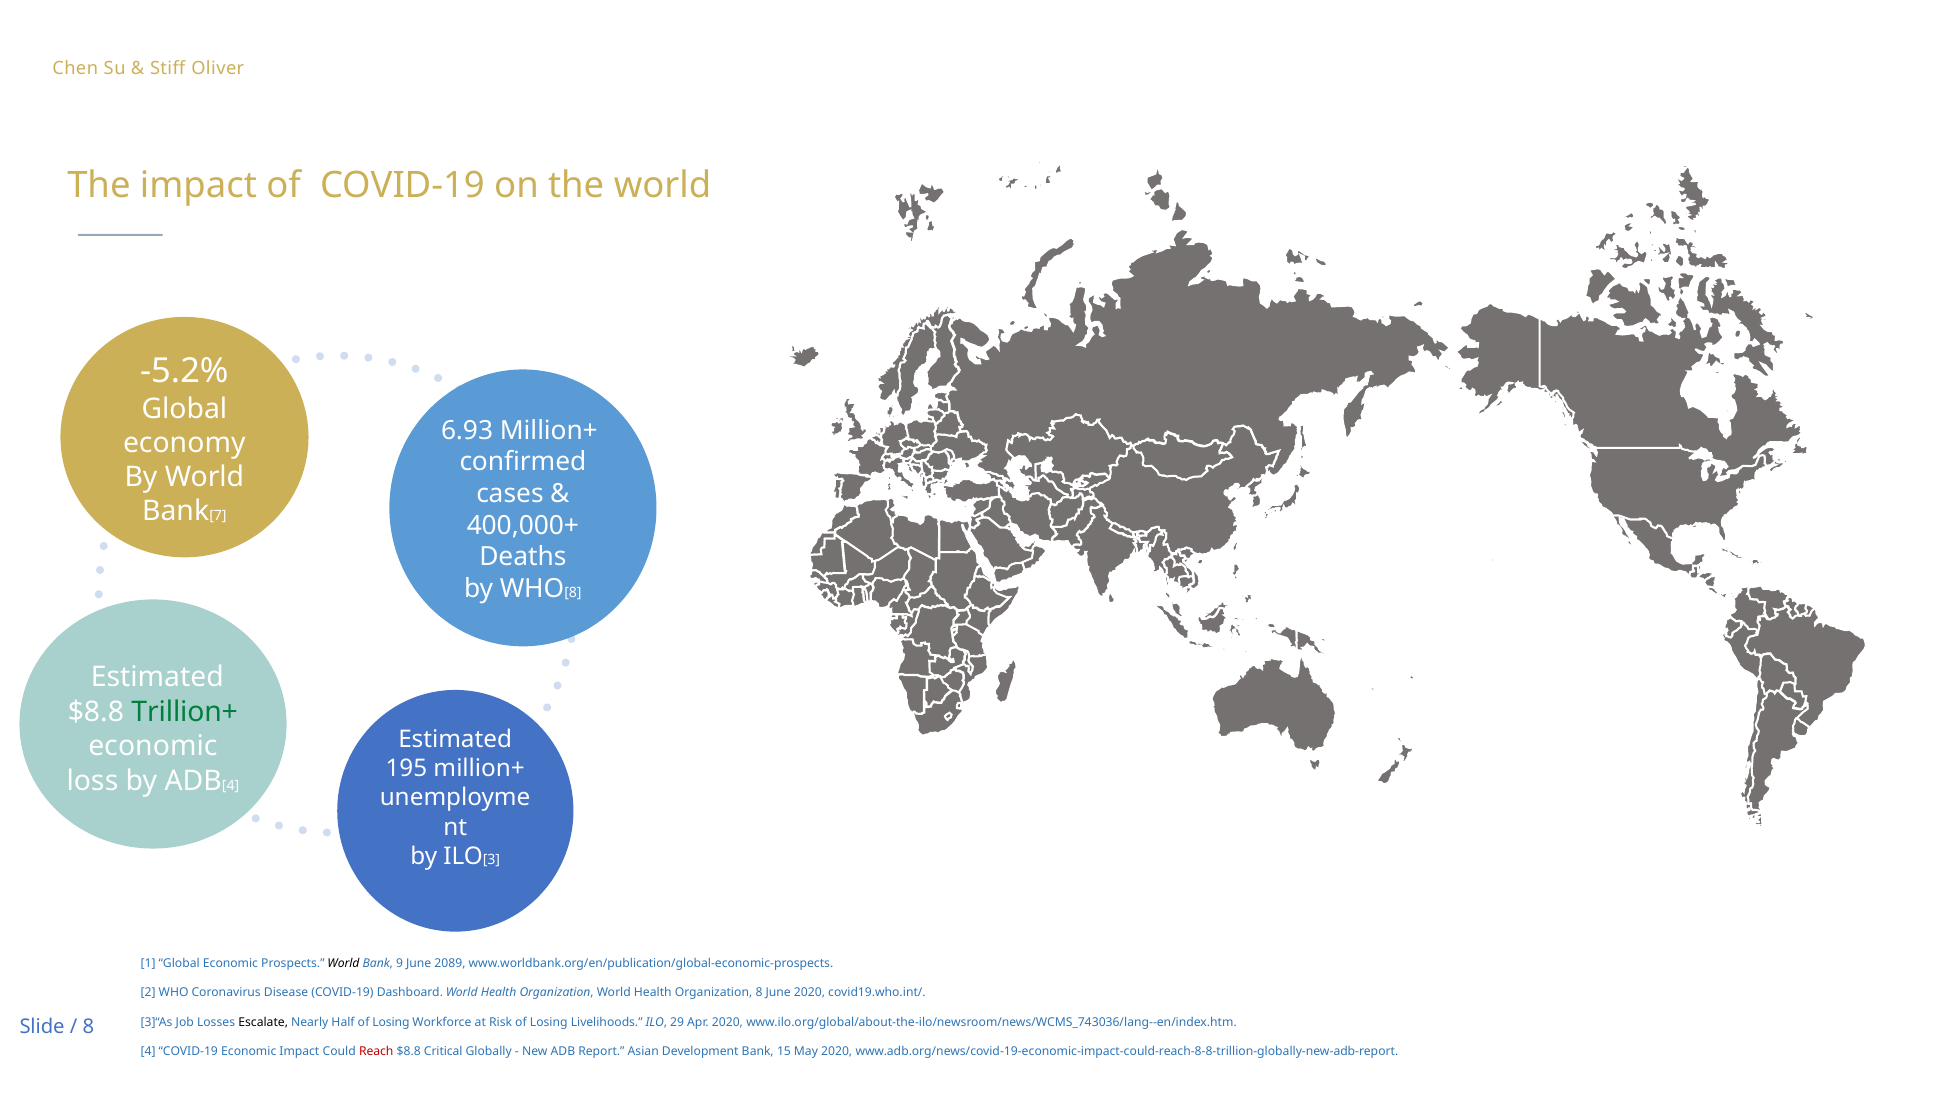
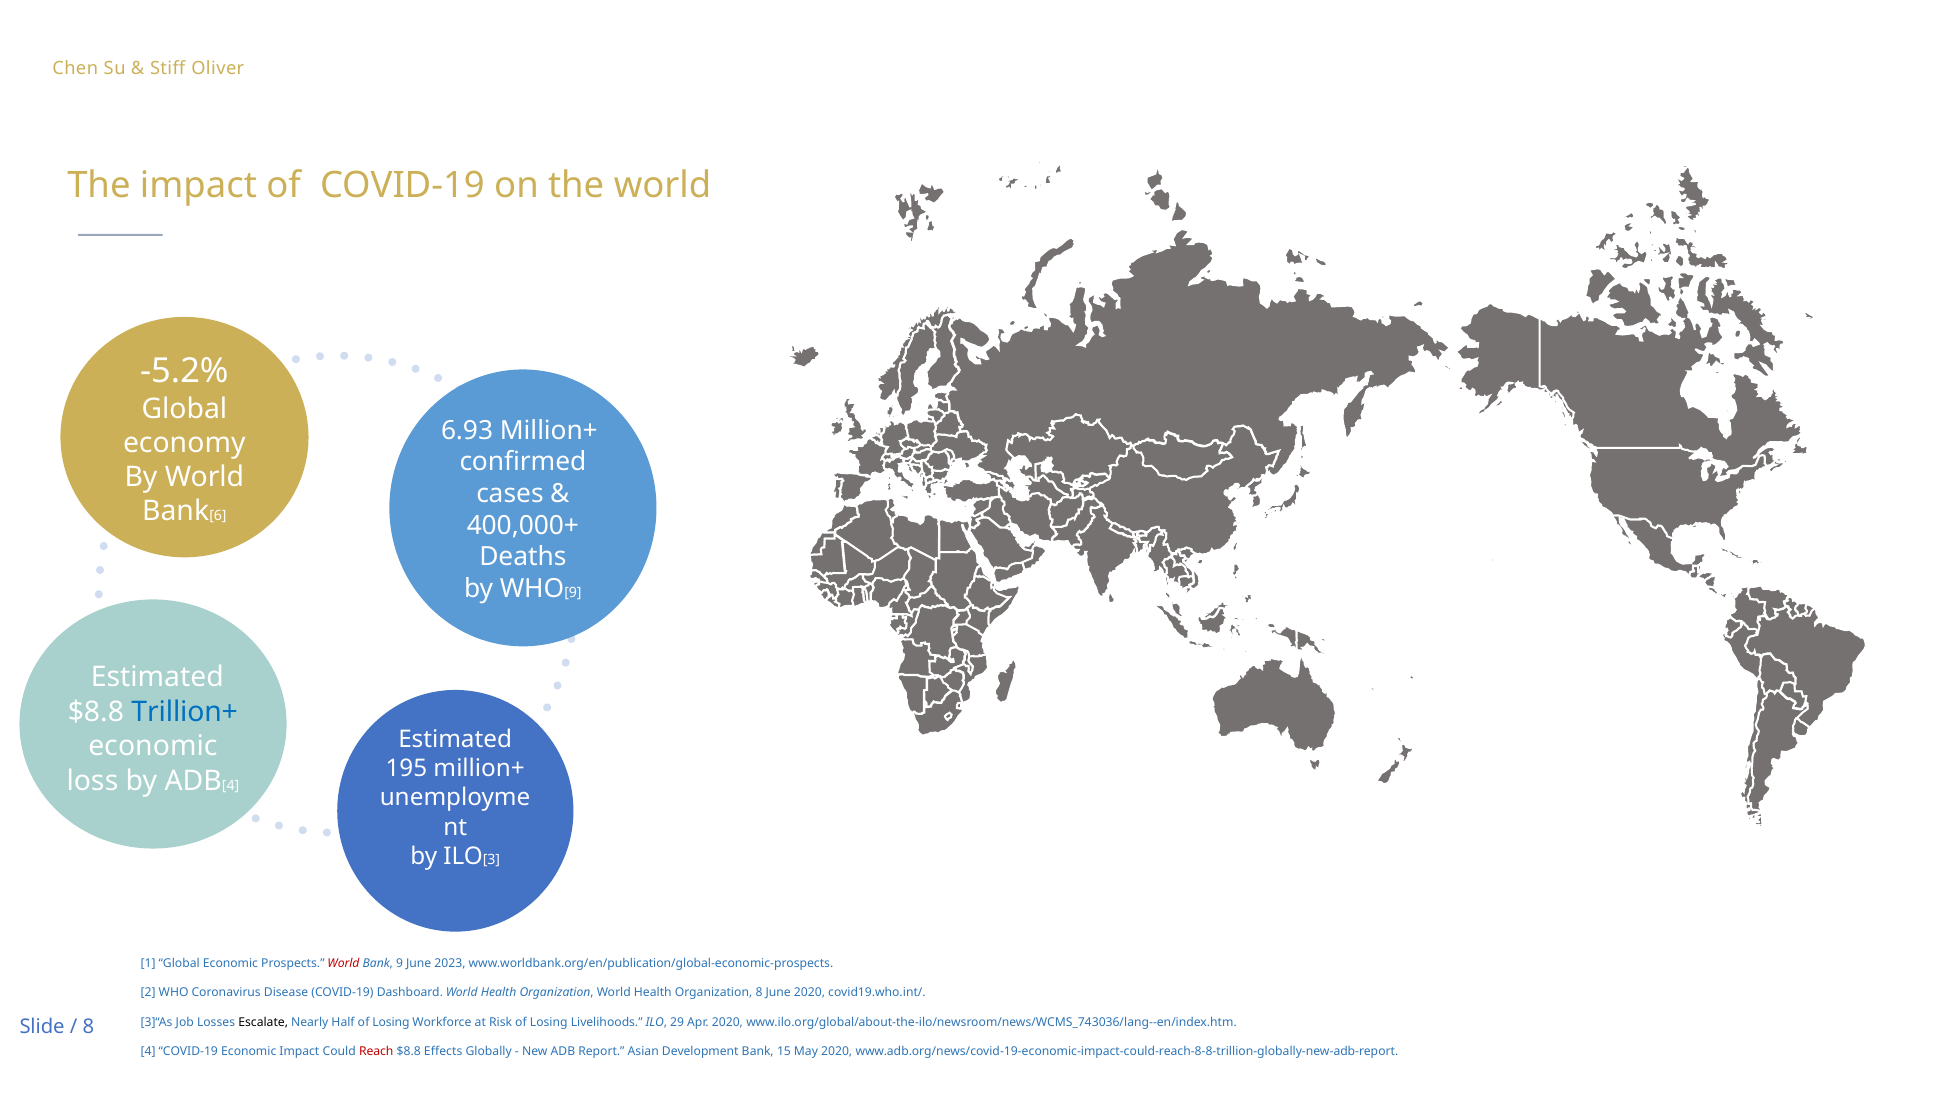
7: 7 -> 6
WHO 8: 8 -> 9
Trillion+ colour: green -> blue
World at (343, 963) colour: black -> red
2089: 2089 -> 2023
Critical: Critical -> Effects
